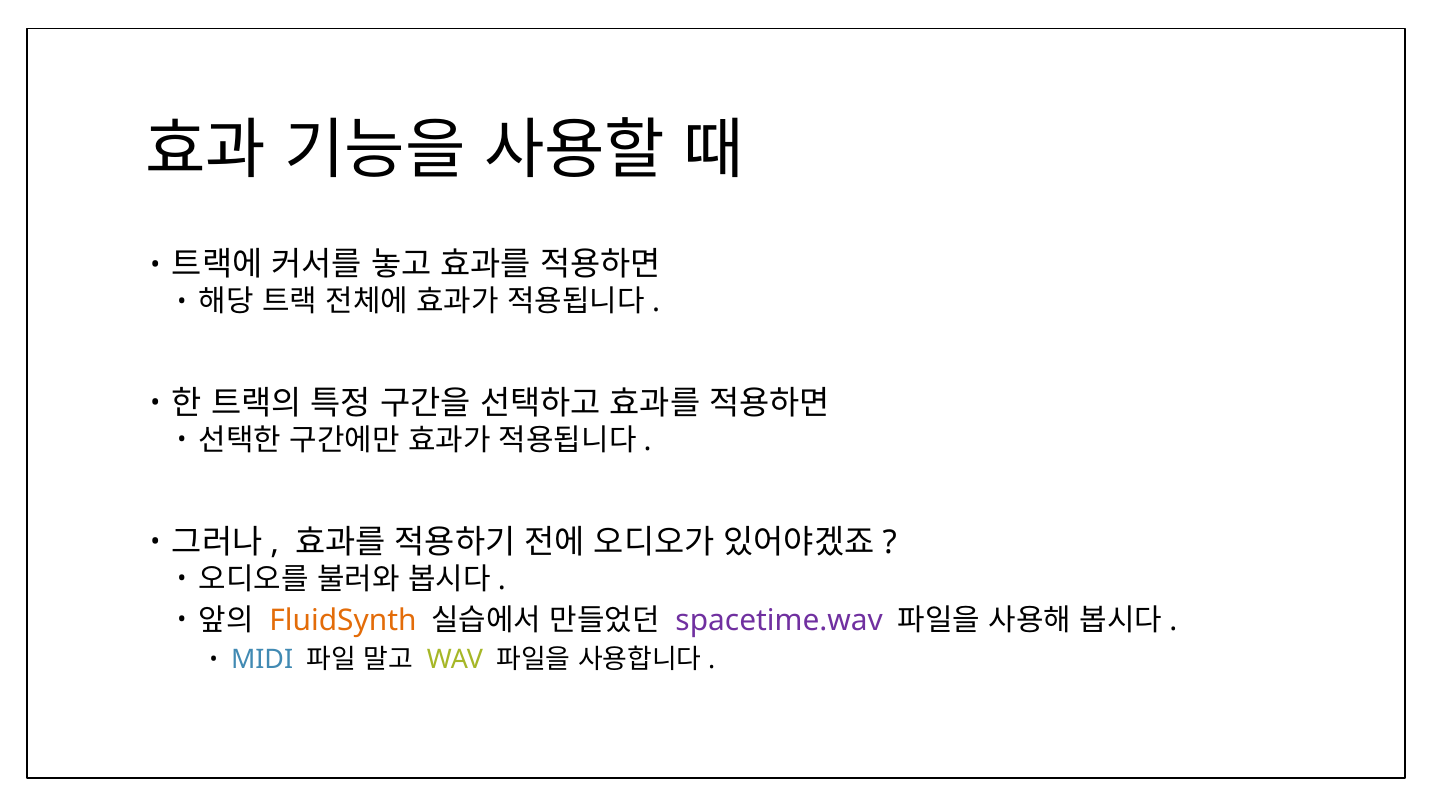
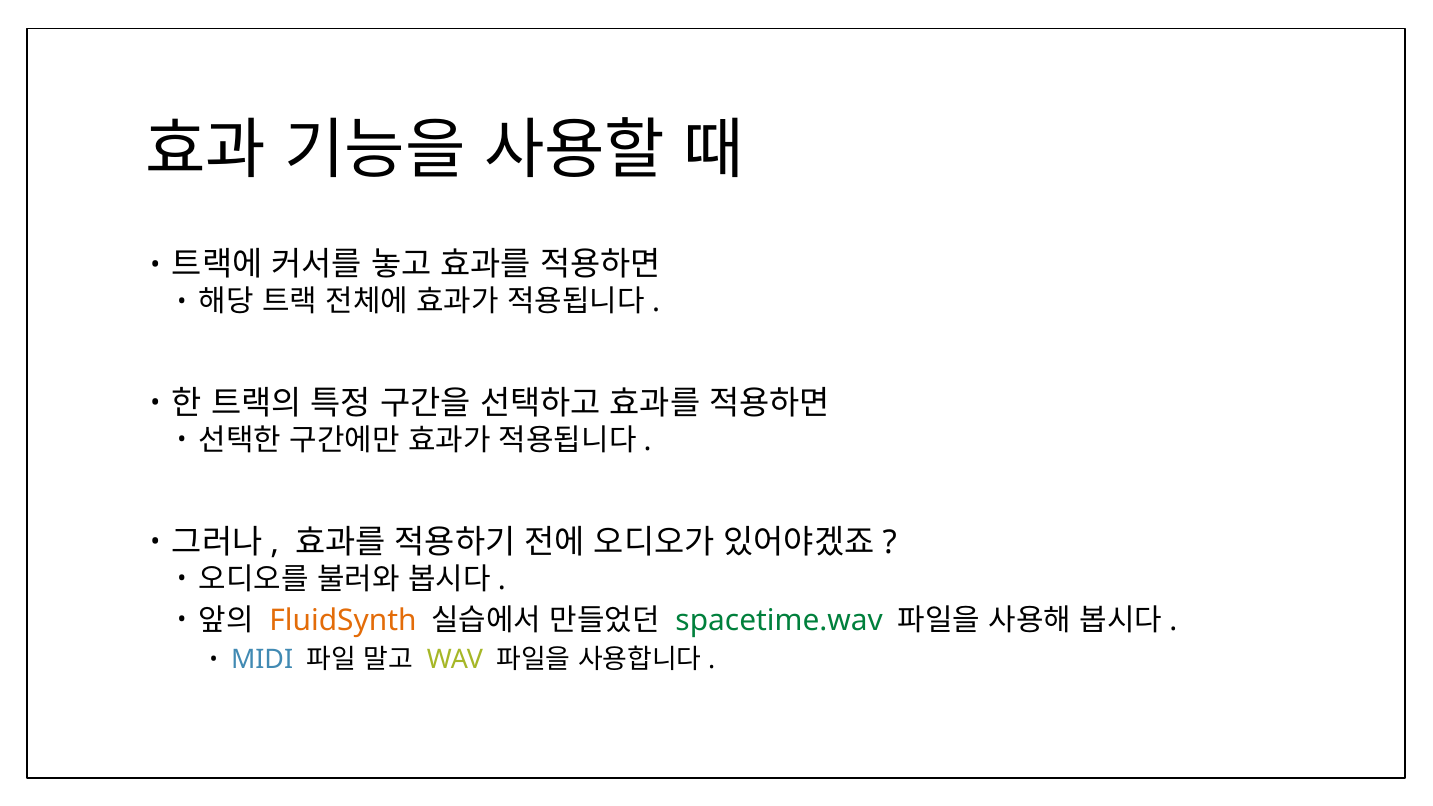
spacetime.wav colour: purple -> green
